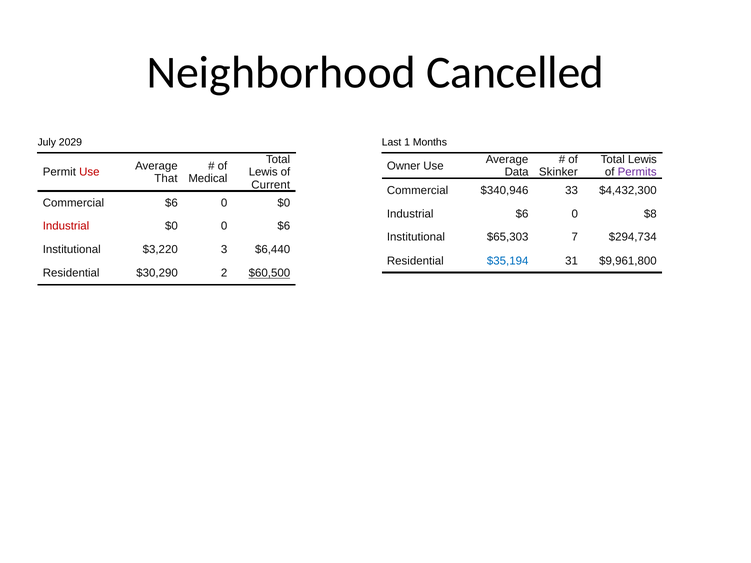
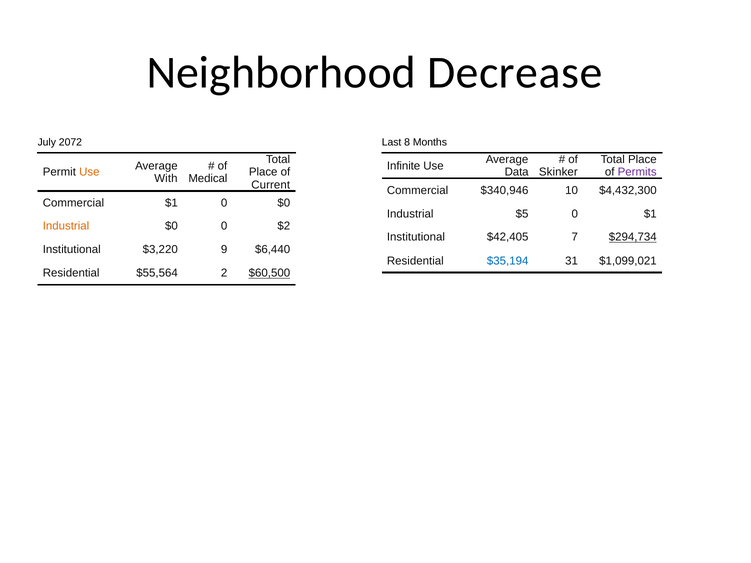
Cancelled: Cancelled -> Decrease
2029: 2029 -> 2072
1: 1 -> 8
Lewis at (642, 159): Lewis -> Place
Owner: Owner -> Infinite
Use at (89, 172) colour: red -> orange
Lewis at (263, 172): Lewis -> Place
That: That -> With
33: 33 -> 10
Commercial $6: $6 -> $1
Industrial $6: $6 -> $5
0 $8: $8 -> $1
Industrial at (66, 226) colour: red -> orange
0 $6: $6 -> $2
$65,303: $65,303 -> $42,405
$294,734 underline: none -> present
3: 3 -> 9
$9,961,800: $9,961,800 -> $1,099,021
$30,290: $30,290 -> $55,564
